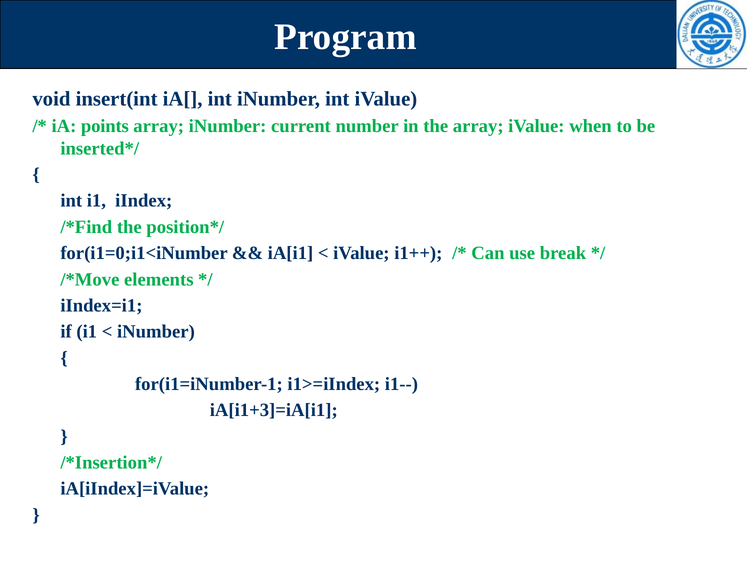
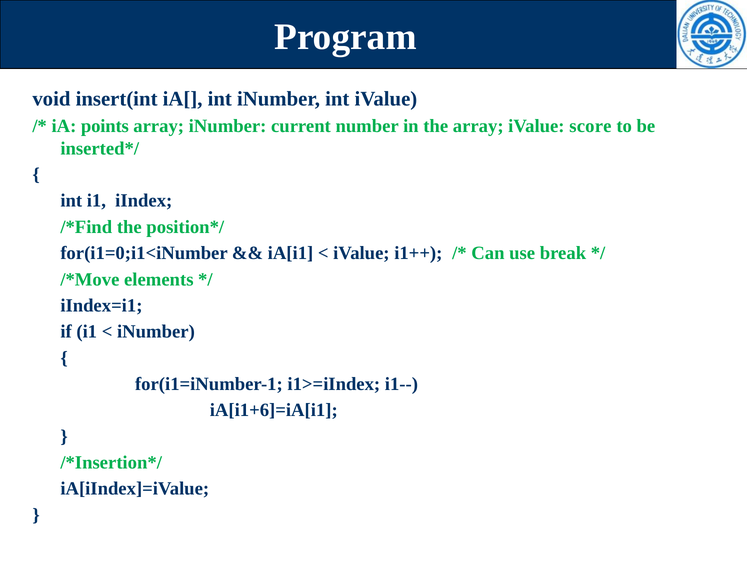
when: when -> score
iA[i1+3]=iA[i1: iA[i1+3]=iA[i1 -> iA[i1+6]=iA[i1
